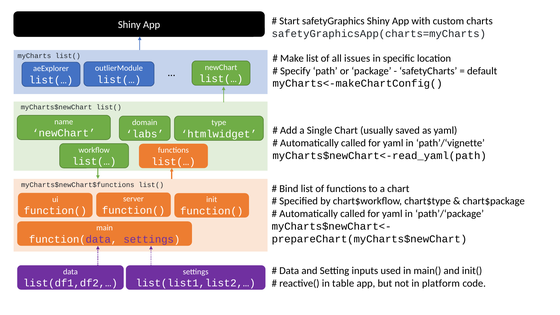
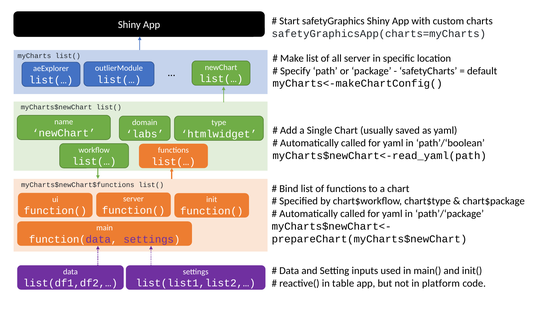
all issues: issues -> server
path’/‘vignette: path’/‘vignette -> path’/‘boolean
